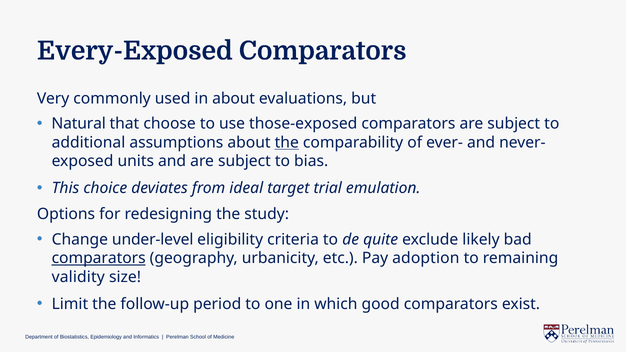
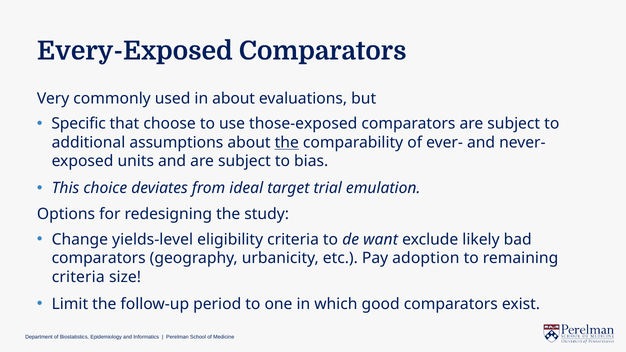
Natural: Natural -> Specific
under-level: under-level -> yields-level
quite: quite -> want
comparators at (99, 258) underline: present -> none
validity at (78, 277): validity -> criteria
